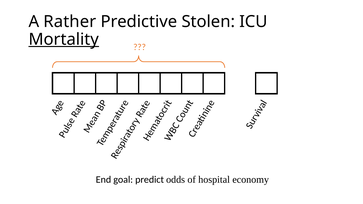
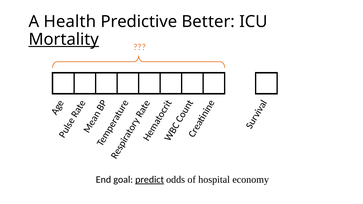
Rather: Rather -> Health
Stolen: Stolen -> Better
predict underline: none -> present
